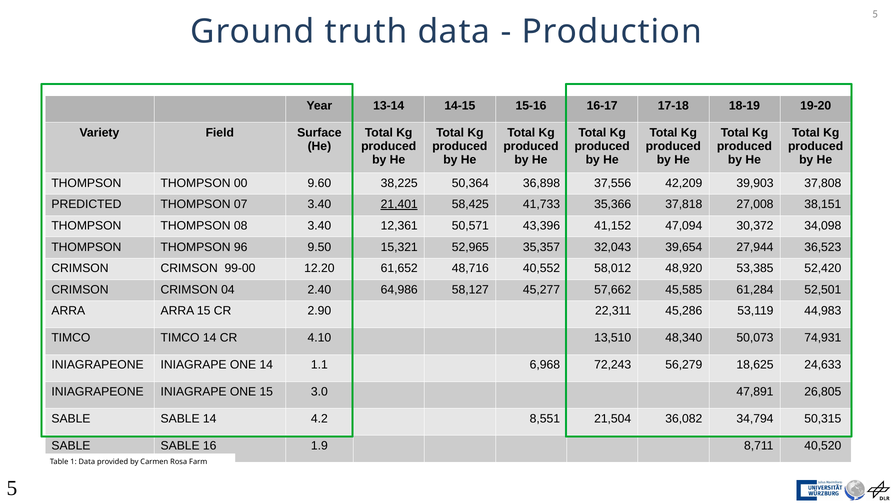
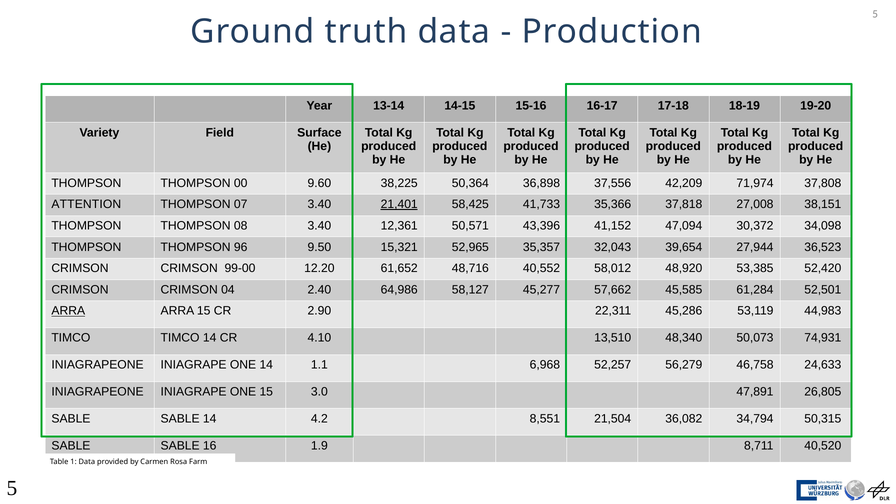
39,903: 39,903 -> 71,974
PREDICTED: PREDICTED -> ATTENTION
ARRA at (68, 311) underline: none -> present
72,243: 72,243 -> 52,257
18,625: 18,625 -> 46,758
